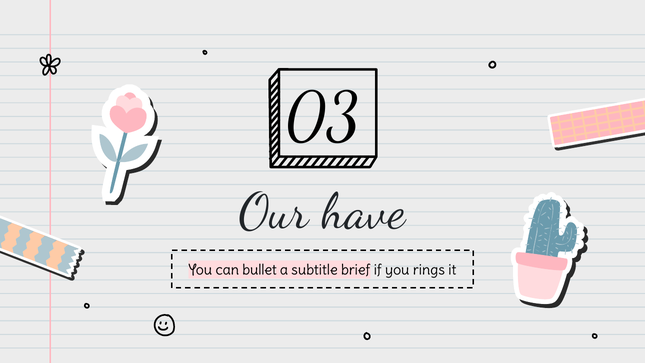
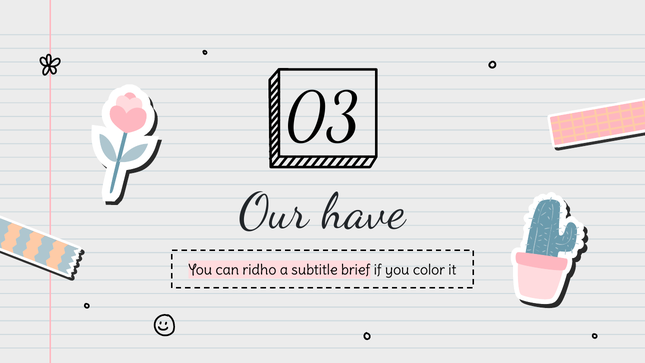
bullet: bullet -> ridho
rings: rings -> color
